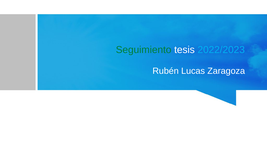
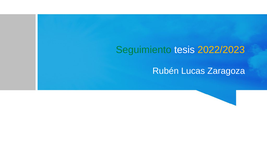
2022/2023 colour: light blue -> yellow
